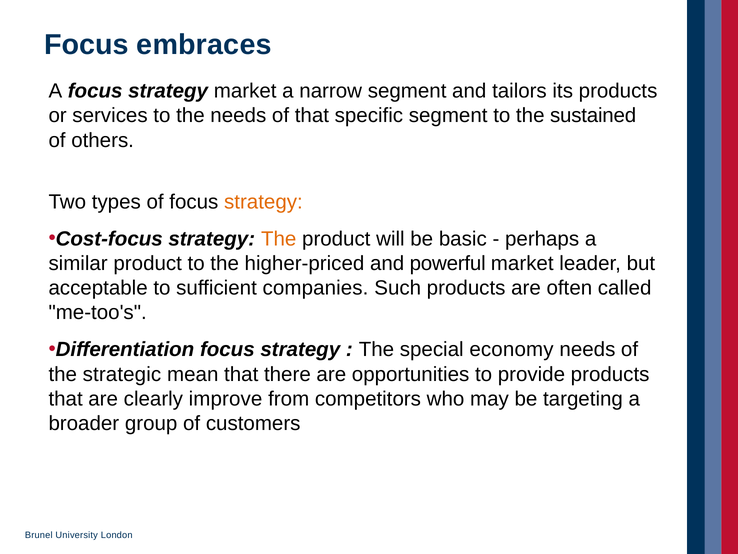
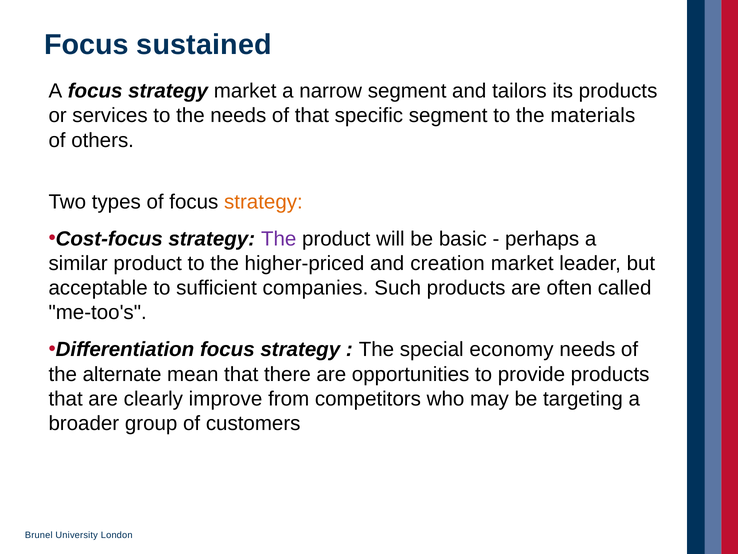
embraces: embraces -> sustained
sustained: sustained -> materials
The at (279, 239) colour: orange -> purple
powerful: powerful -> creation
strategic: strategic -> alternate
